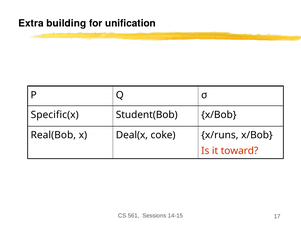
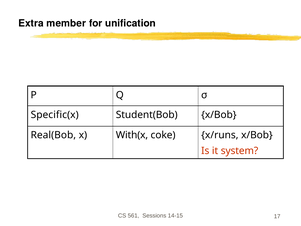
building: building -> member
Deal(x: Deal(x -> With(x
toward: toward -> system
